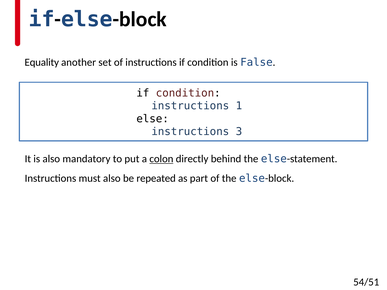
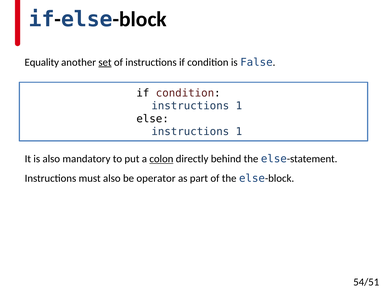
set underline: none -> present
3 at (239, 132): 3 -> 1
repeated: repeated -> operator
